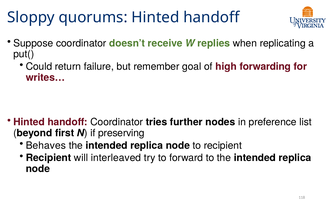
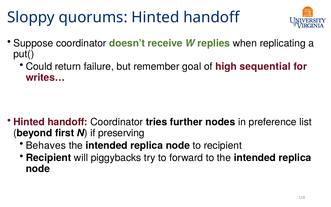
forwarding: forwarding -> sequential
interleaved: interleaved -> piggybacks
